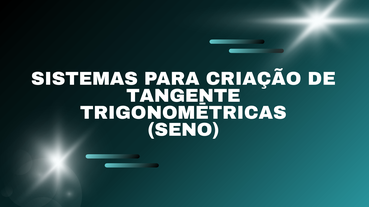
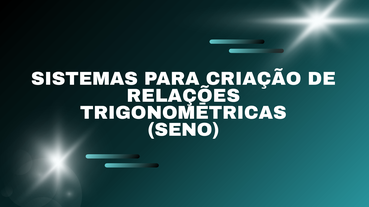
TANGENTE: TANGENTE -> RELAÇÕES
